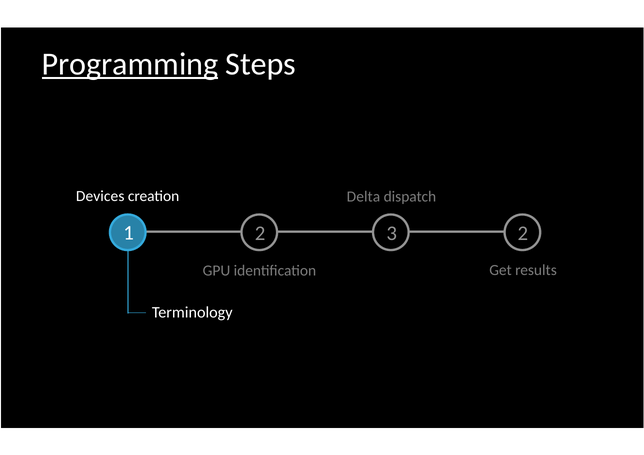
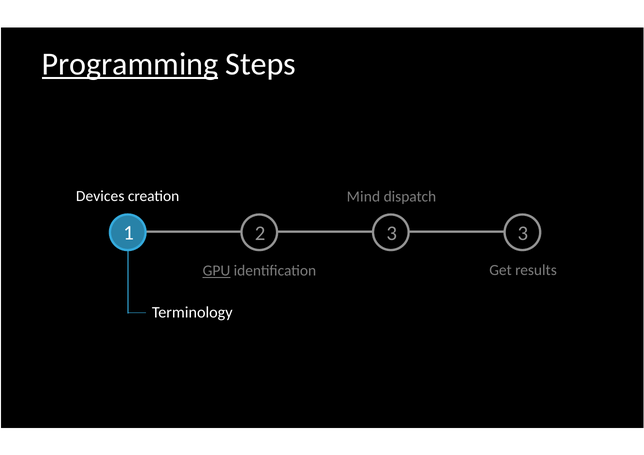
Delta: Delta -> Mind
3 2: 2 -> 3
GPU underline: none -> present
